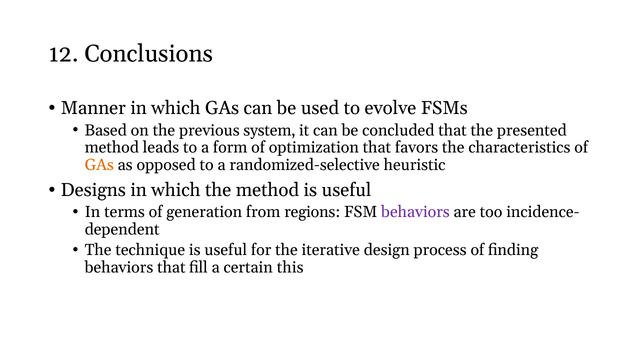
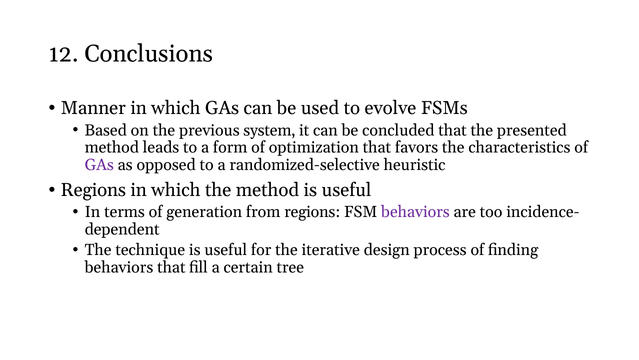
GAs at (99, 165) colour: orange -> purple
Designs at (93, 190): Designs -> Regions
this: this -> tree
